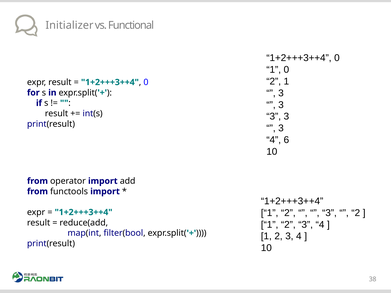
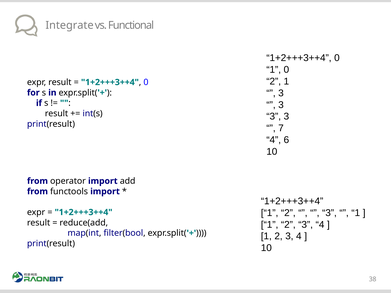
Initializer: Initializer -> Integrate
3 at (281, 128): 3 -> 7
2 at (356, 213): 2 -> 1
